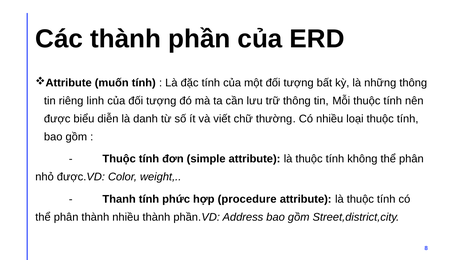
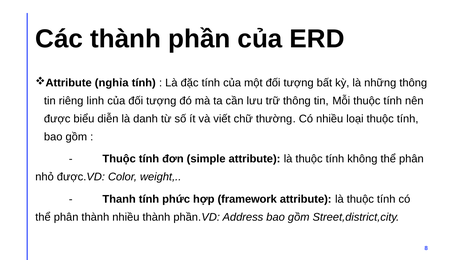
muốn: muốn -> nghỉa
procedure: procedure -> framework
